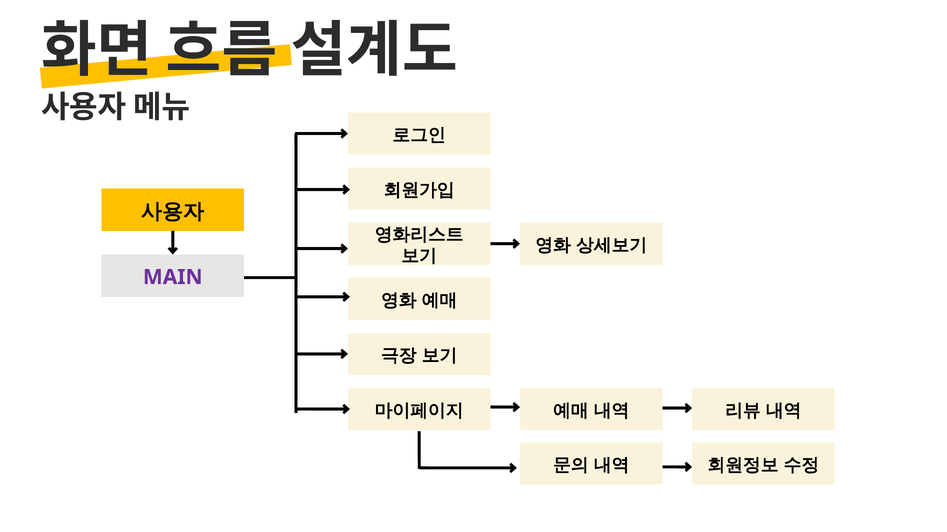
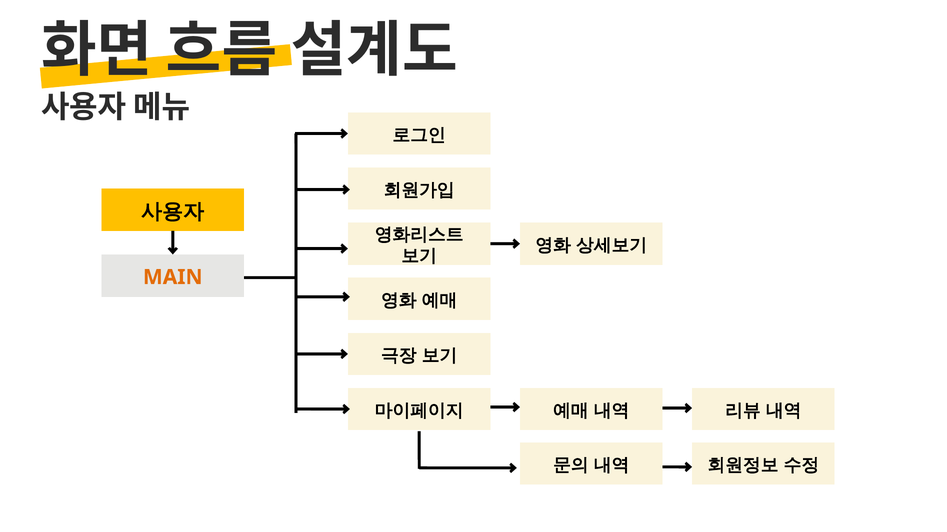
MAIN colour: purple -> orange
